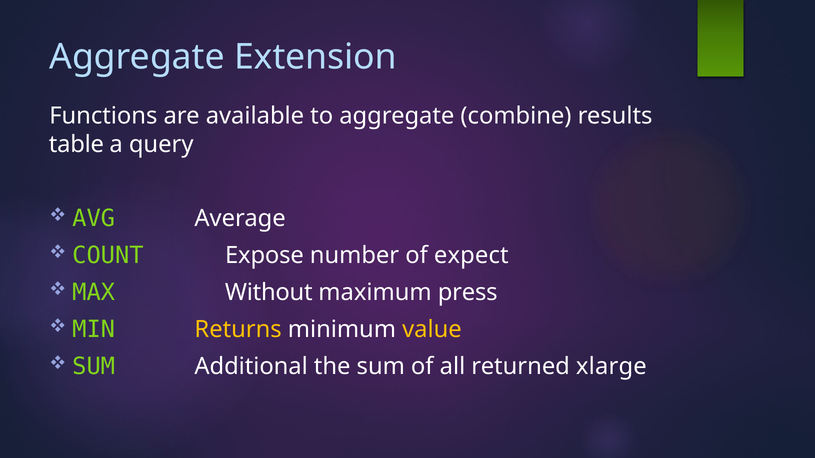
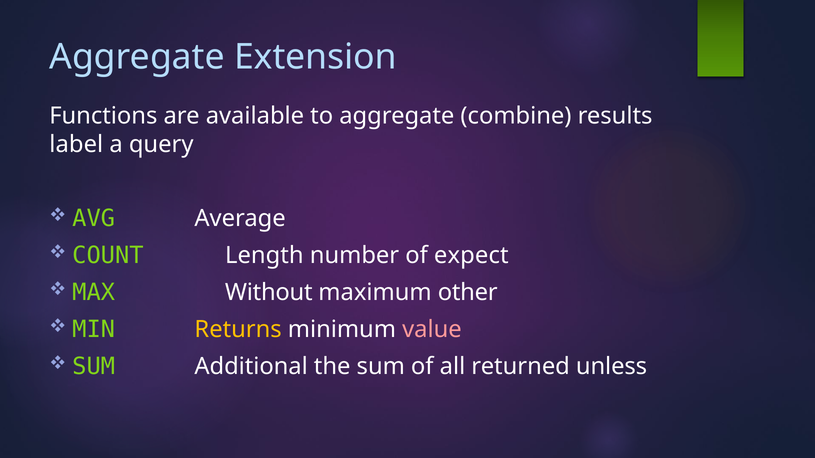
table: table -> label
Expose: Expose -> Length
press: press -> other
value colour: yellow -> pink
xlarge: xlarge -> unless
